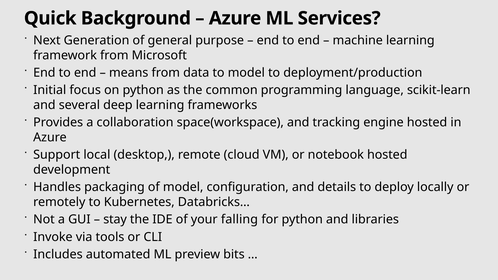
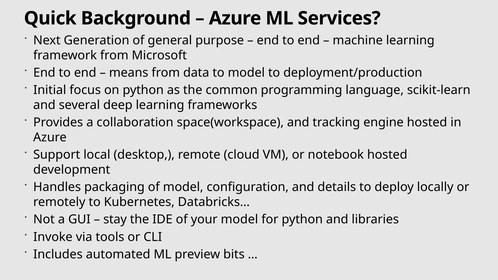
your falling: falling -> model
